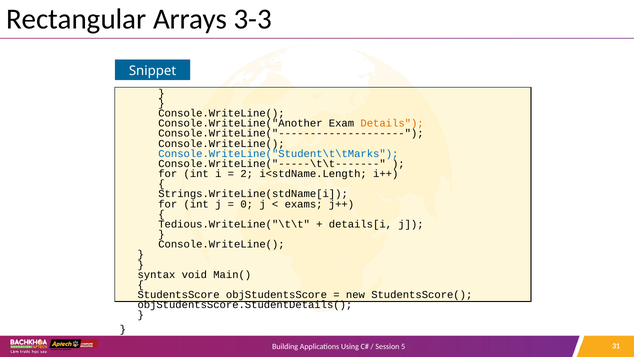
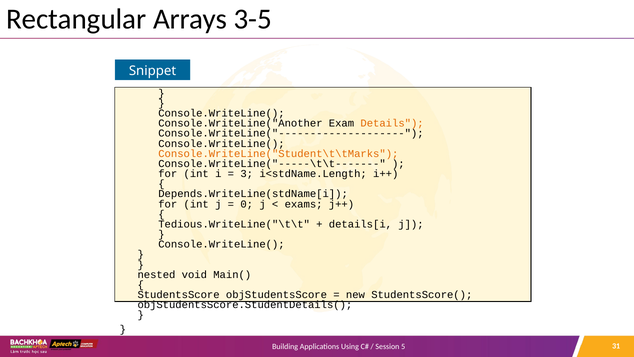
3-3: 3-3 -> 3-5
Console.WriteLine("Student\t\tMarks colour: blue -> orange
2: 2 -> 3
Strings.WriteLine(stdName[i: Strings.WriteLine(stdName[i -> Depends.WriteLine(stdName[i
syntax: syntax -> nested
